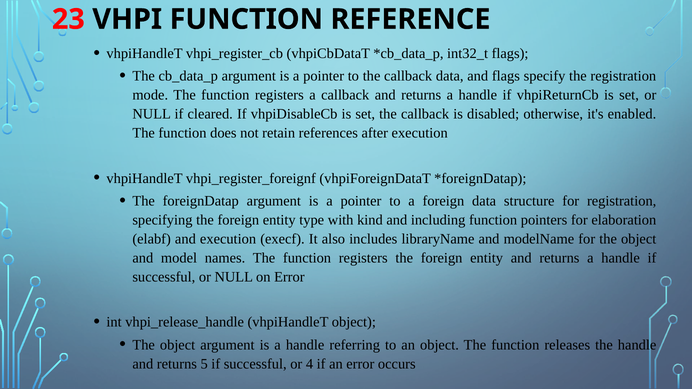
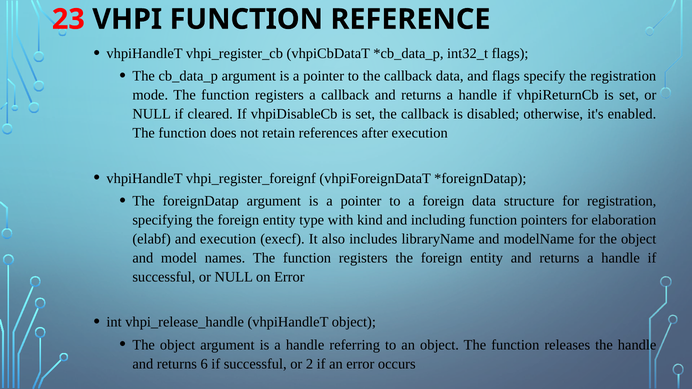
5: 5 -> 6
4: 4 -> 2
